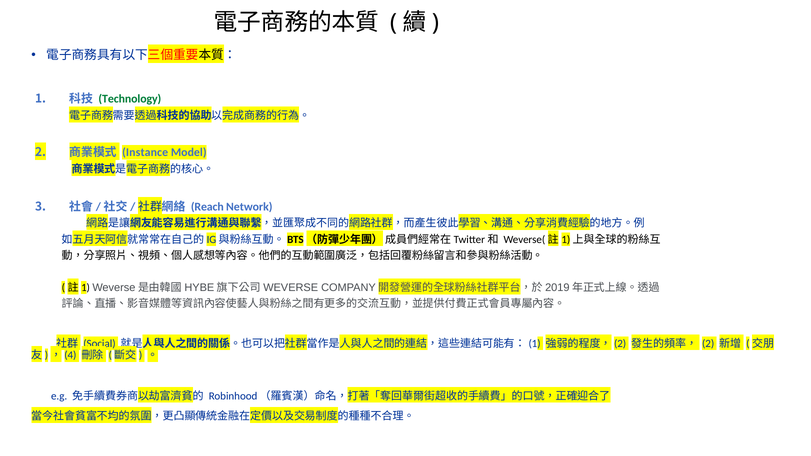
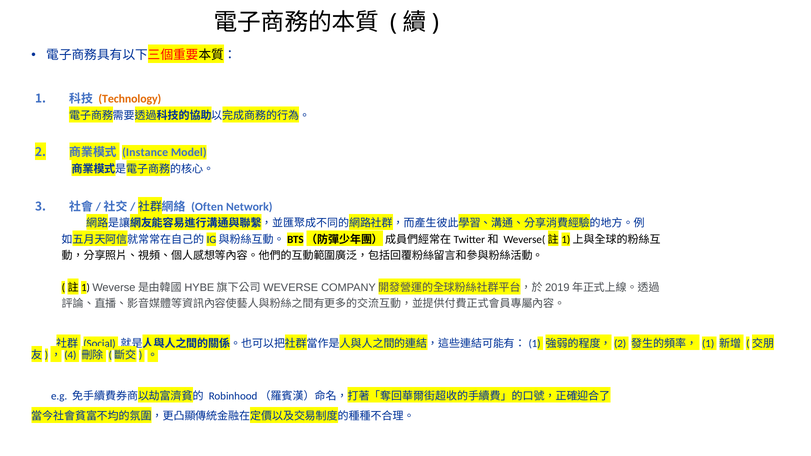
Technology colour: green -> orange
Reach: Reach -> Often
2 at (708, 344): 2 -> 1
